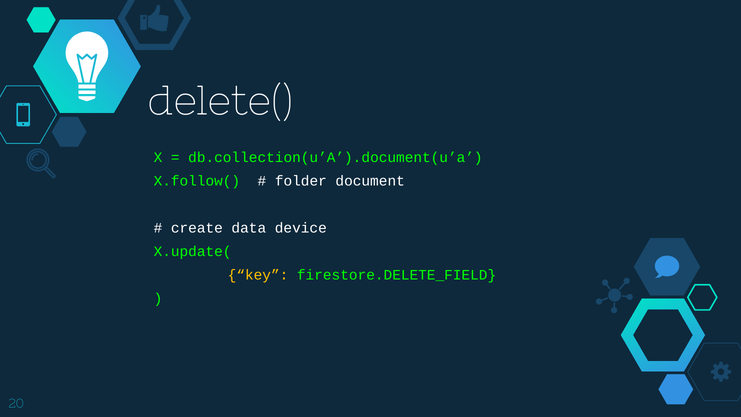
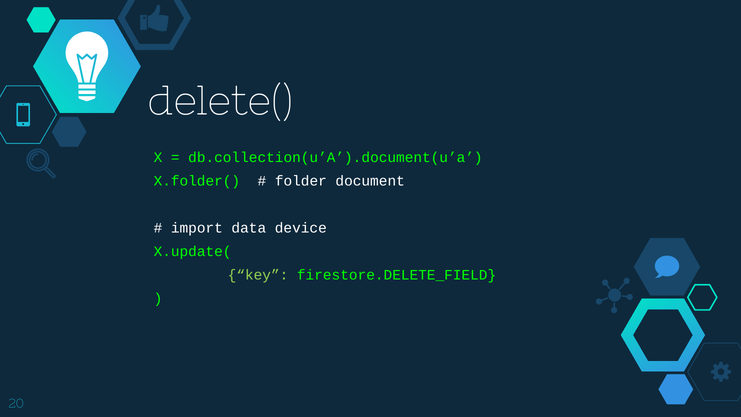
X.follow(: X.follow( -> X.folder(
create: create -> import
key colour: yellow -> light green
